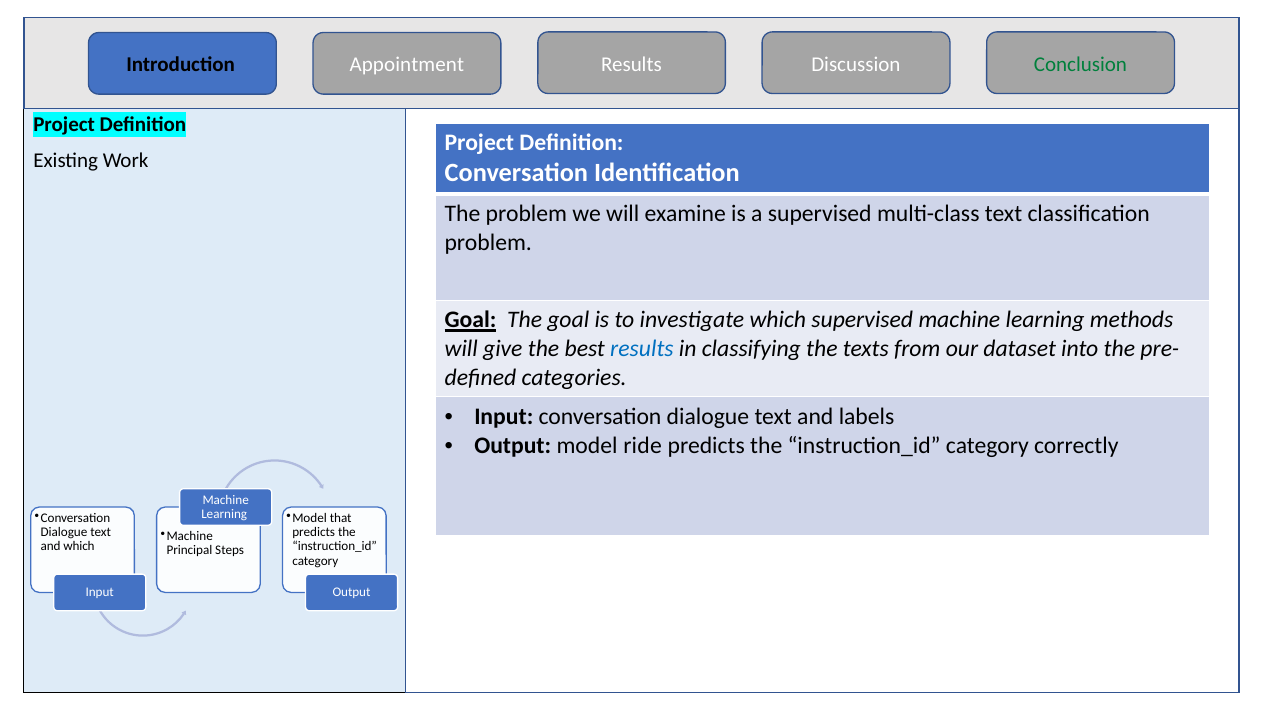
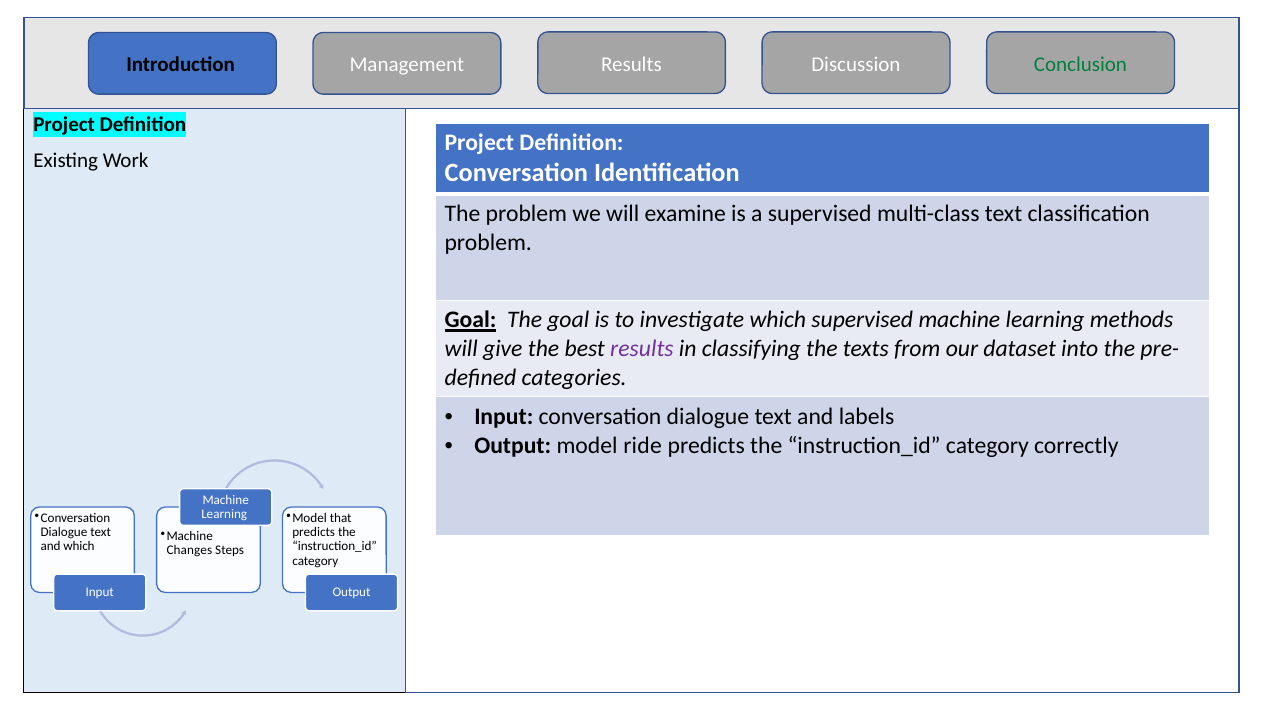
Appointment: Appointment -> Management
results at (642, 349) colour: blue -> purple
Principal: Principal -> Changes
